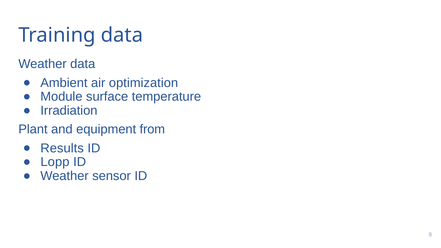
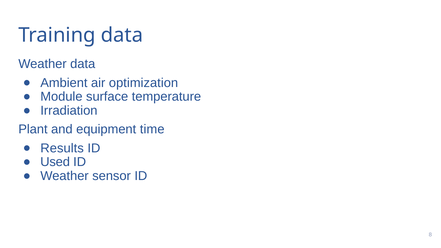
from: from -> time
Lopp: Lopp -> Used
